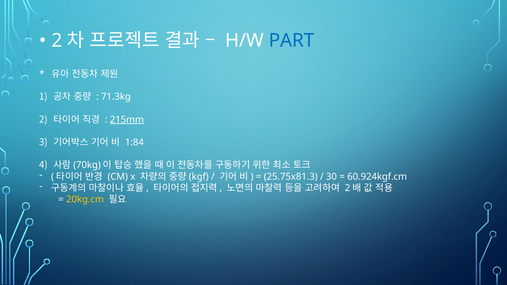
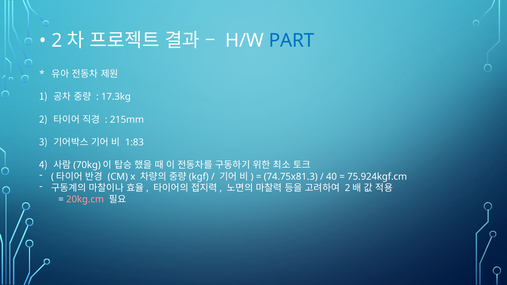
71.3kg: 71.3kg -> 17.3kg
215mm underline: present -> none
1:84: 1:84 -> 1:83
25.75x81.3: 25.75x81.3 -> 74.75x81.3
30: 30 -> 40
60.924kgf.cm: 60.924kgf.cm -> 75.924kgf.cm
20kg.cm colour: yellow -> pink
